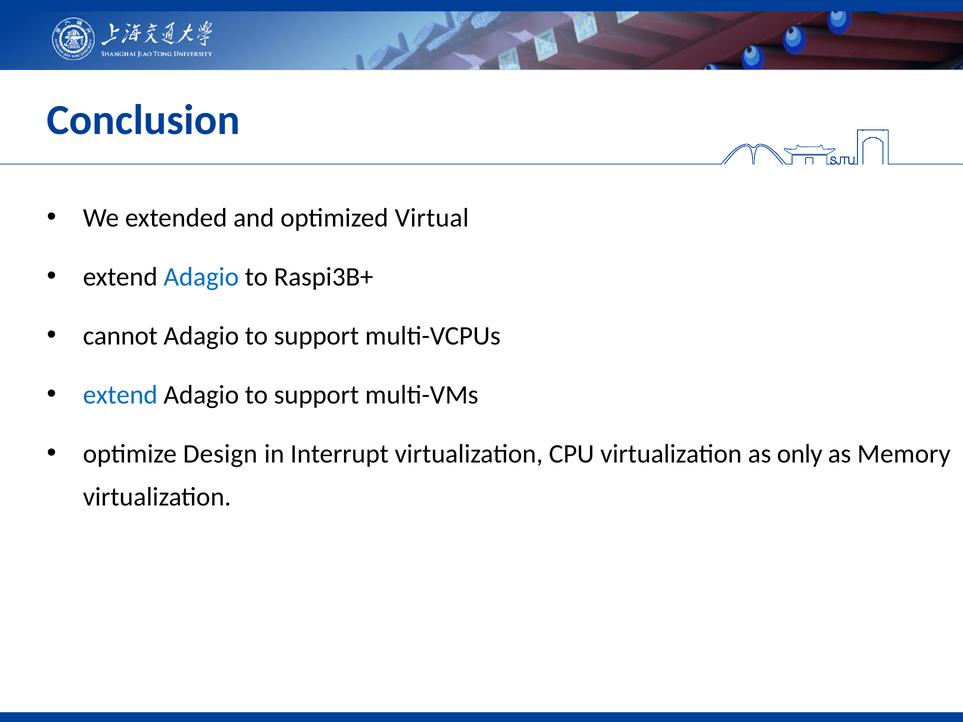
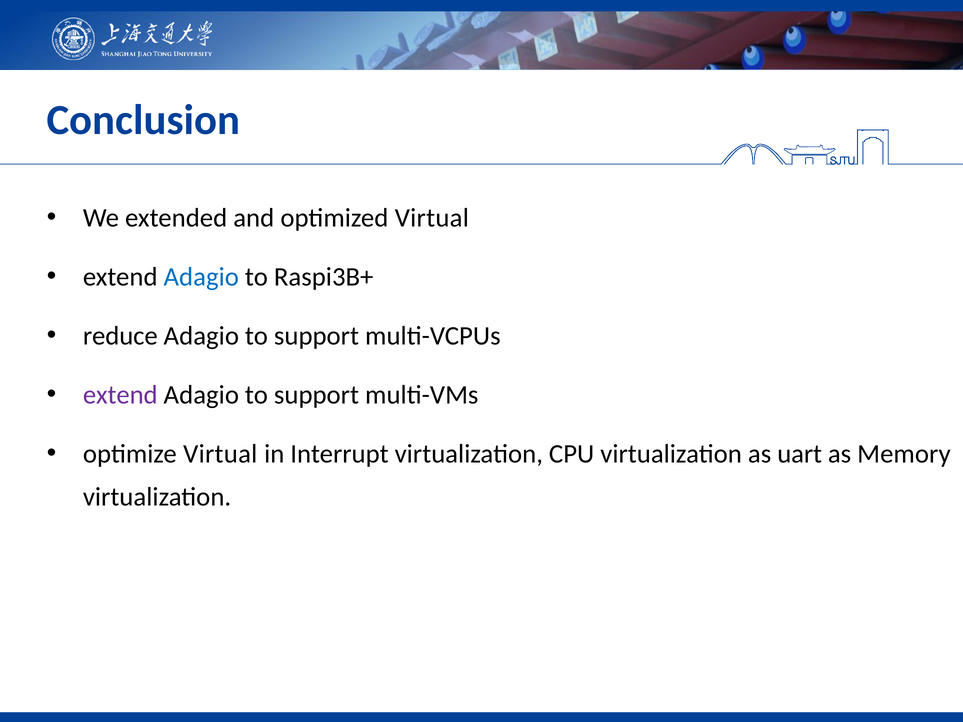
cannot: cannot -> reduce
extend at (120, 395) colour: blue -> purple
optimize Design: Design -> Virtual
only: only -> uart
